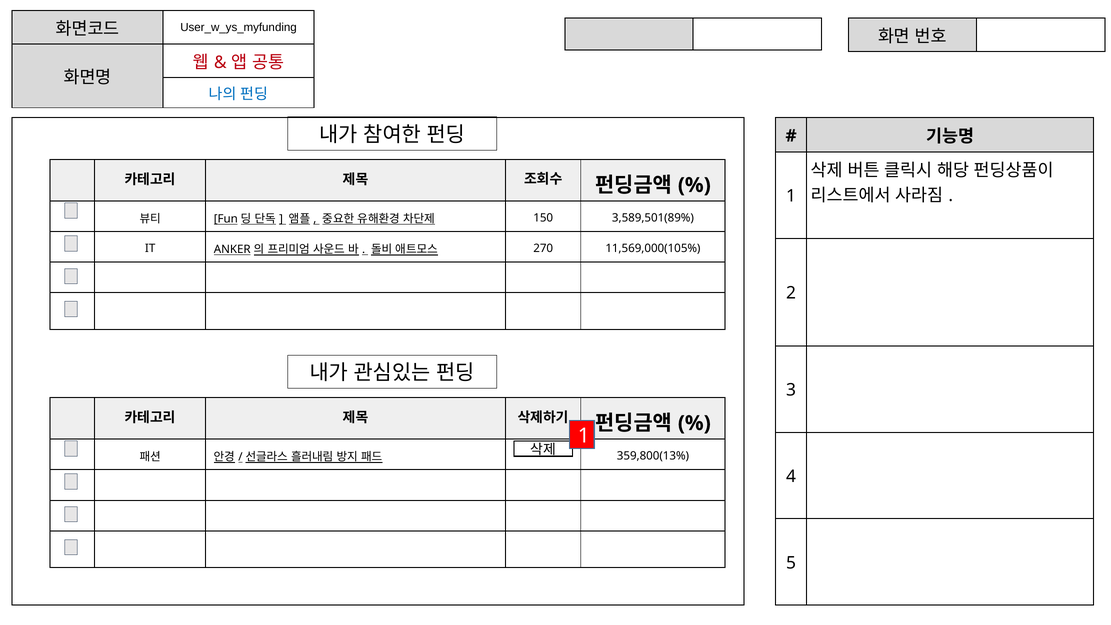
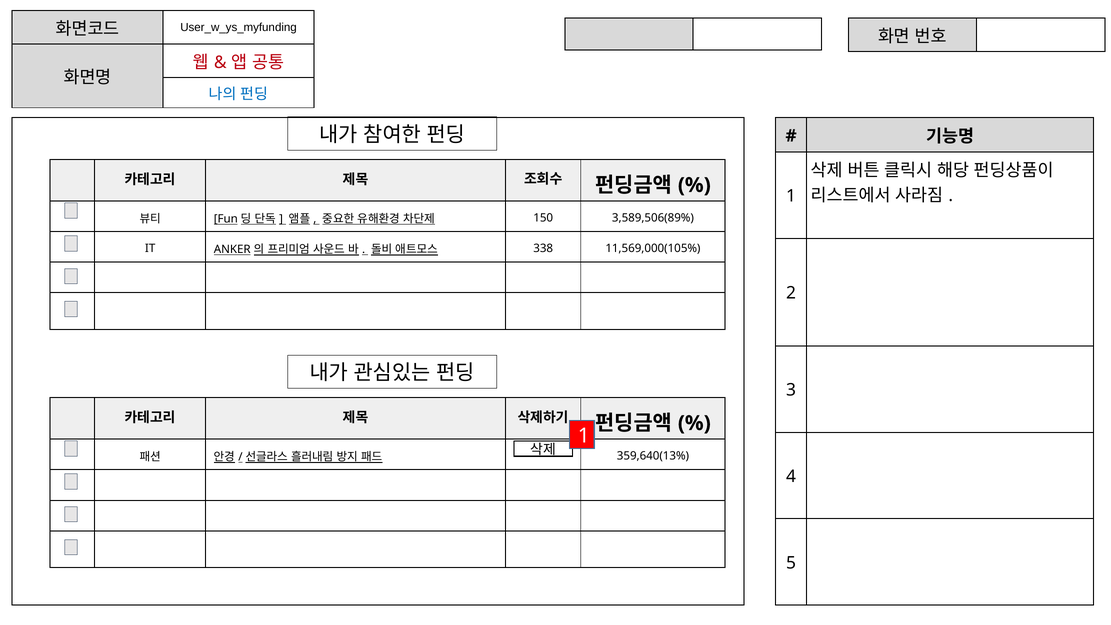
3,589,501(89%: 3,589,501(89% -> 3,589,506(89%
270: 270 -> 338
359,800(13%: 359,800(13% -> 359,640(13%
